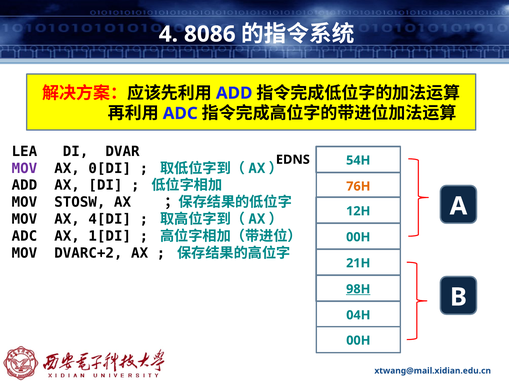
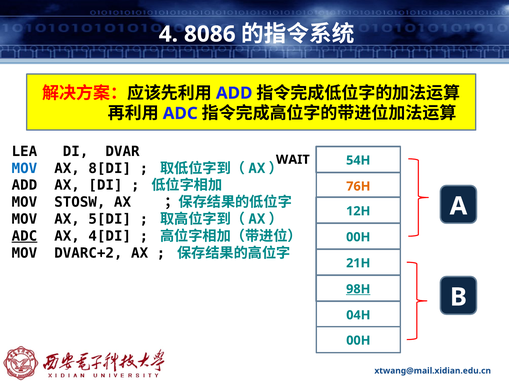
EDNS: EDNS -> WAIT
MOV at (24, 169) colour: purple -> blue
0[DI: 0[DI -> 8[DI
4[DI: 4[DI -> 5[DI
ADC at (24, 237) underline: none -> present
1[DI: 1[DI -> 4[DI
